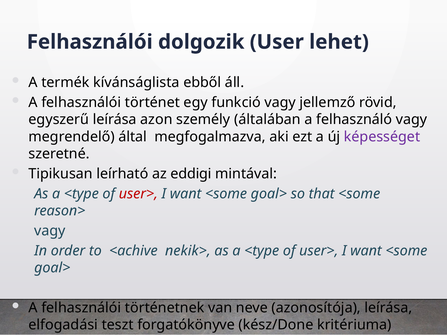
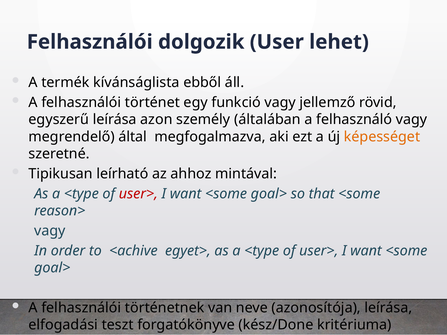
képességet colour: purple -> orange
eddigi: eddigi -> ahhoz
nekik>: nekik> -> egyet>
